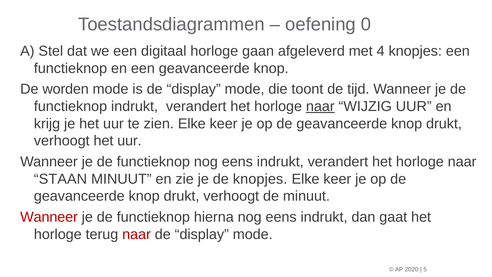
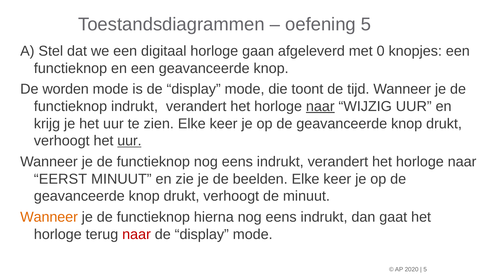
oefening 0: 0 -> 5
4: 4 -> 0
uur at (129, 141) underline: none -> present
STAAN: STAAN -> EERST
de knopjes: knopjes -> beelden
Wanneer at (49, 217) colour: red -> orange
